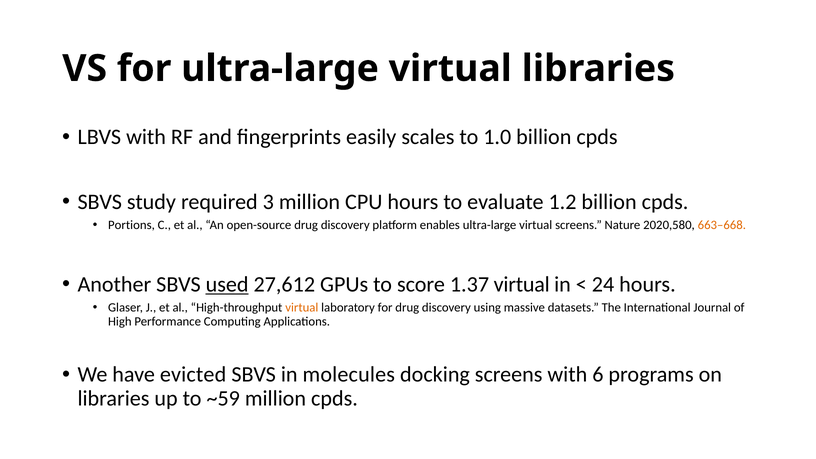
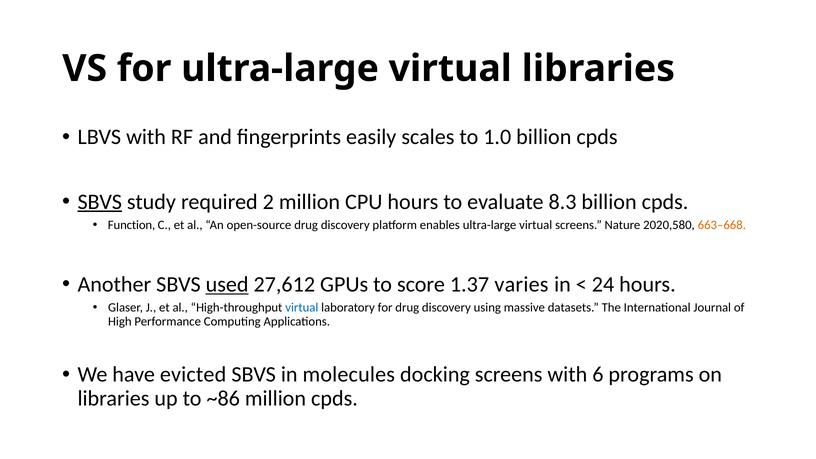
SBVS at (100, 202) underline: none -> present
3: 3 -> 2
1.2: 1.2 -> 8.3
Portions: Portions -> Function
1.37 virtual: virtual -> varies
virtual at (302, 308) colour: orange -> blue
~59: ~59 -> ~86
